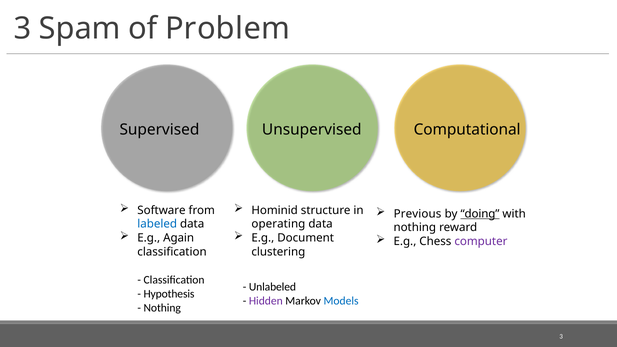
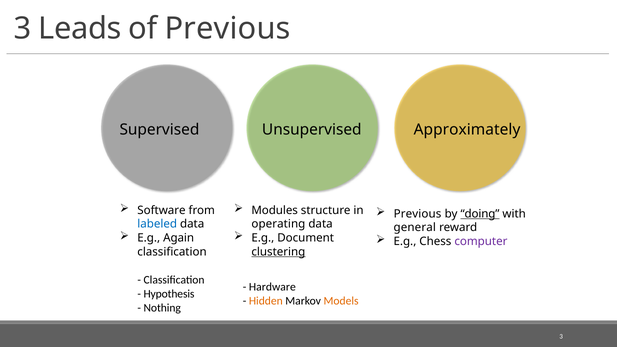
Spam: Spam -> Leads
of Problem: Problem -> Previous
Computational: Computational -> Approximately
Hominid: Hominid -> Modules
nothing at (415, 228): nothing -> general
clustering underline: none -> present
Unlabeled: Unlabeled -> Hardware
Hidden colour: purple -> orange
Models colour: blue -> orange
